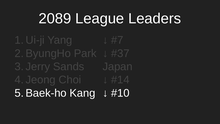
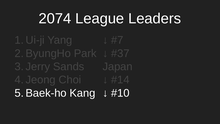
2089: 2089 -> 2074
